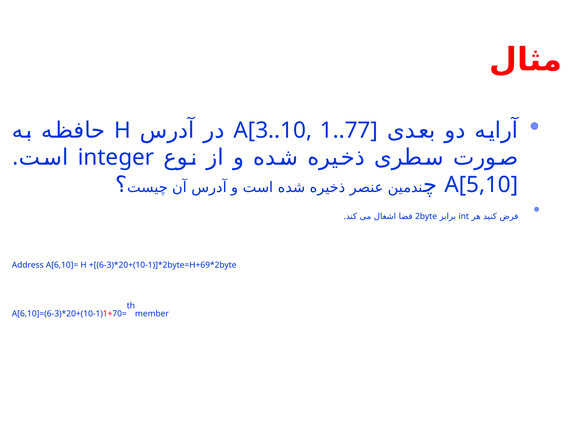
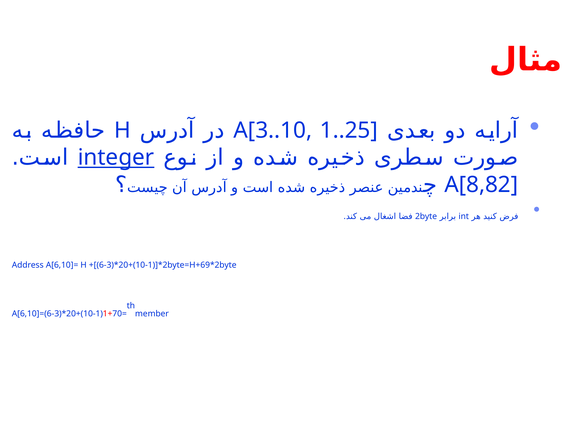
1..77: 1..77 -> 1..25
integer underline: none -> present
A[5,10: A[5,10 -> A[8,82
